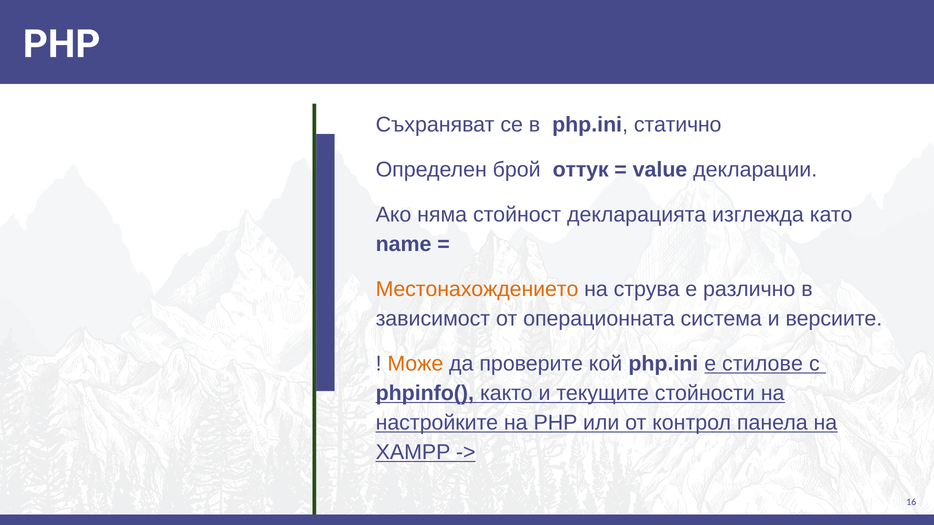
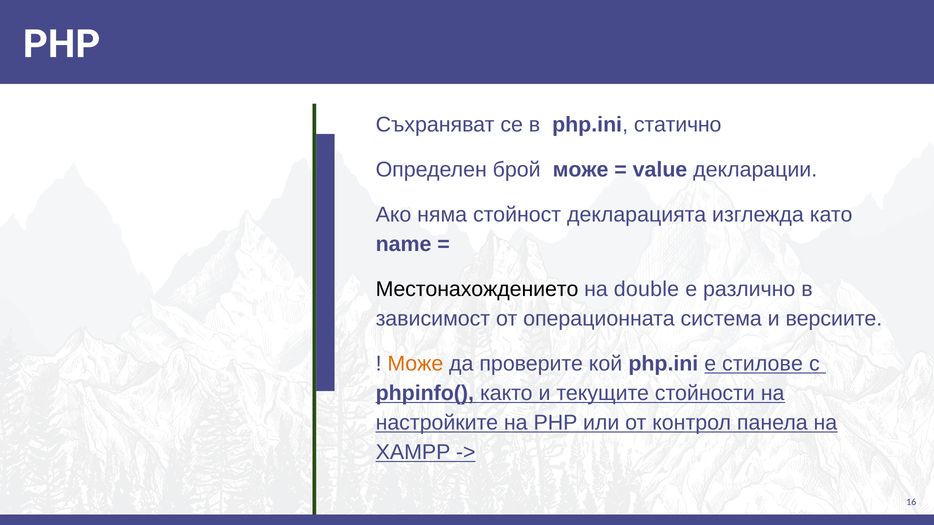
брой оттук: оттук -> може
Местонахождението colour: orange -> black
струва: струва -> double
